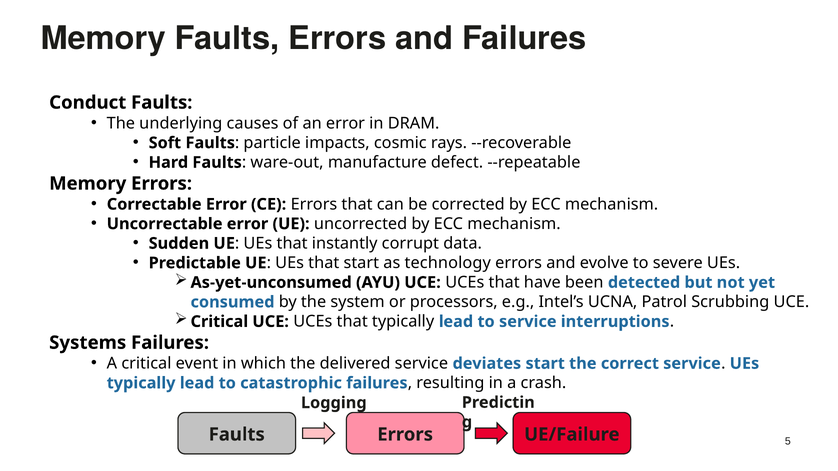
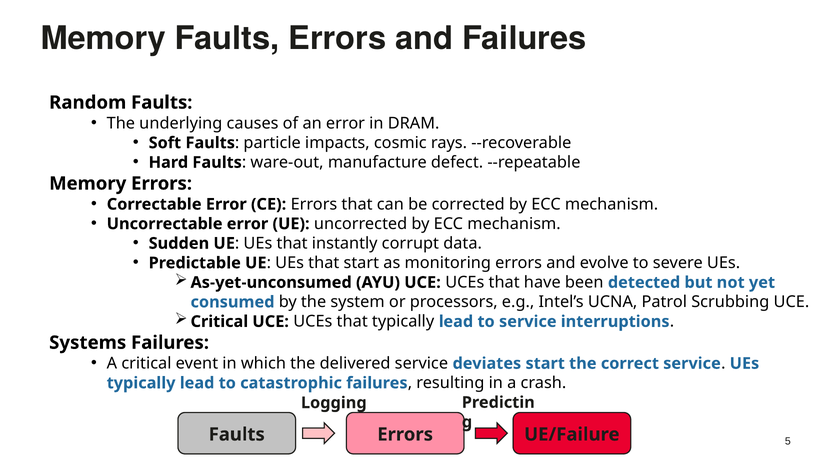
Conduct: Conduct -> Random
technology: technology -> monitoring
